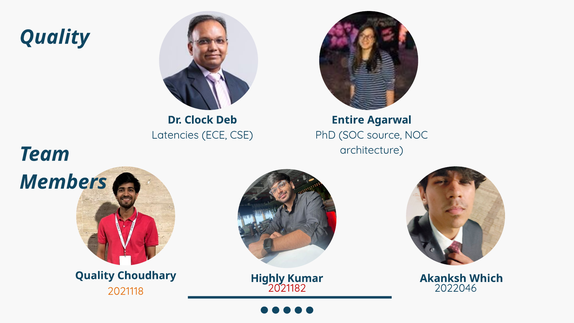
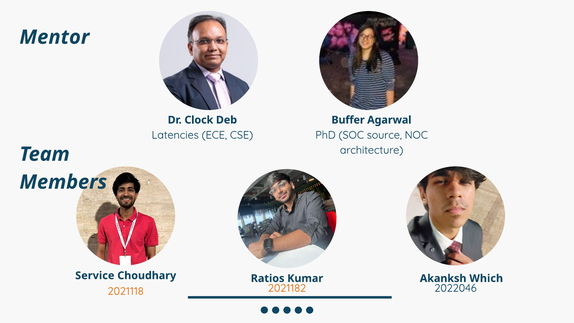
Quality at (54, 37): Quality -> Mentor
Entire: Entire -> Buffer
Quality at (95, 276): Quality -> Service
Highly: Highly -> Ratios
2021182 colour: red -> orange
